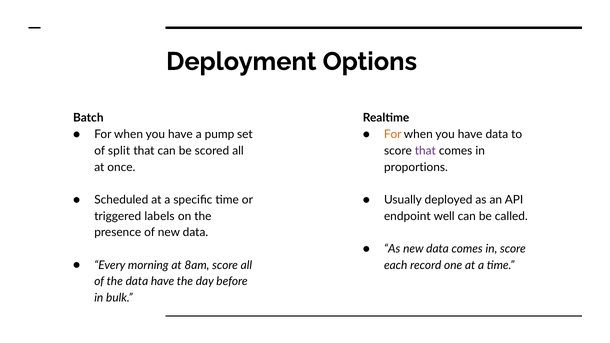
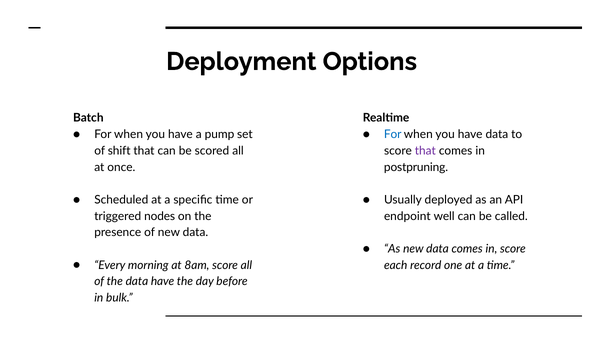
For at (393, 134) colour: orange -> blue
split: split -> shift
proportions: proportions -> postpruning
labels: labels -> nodes
